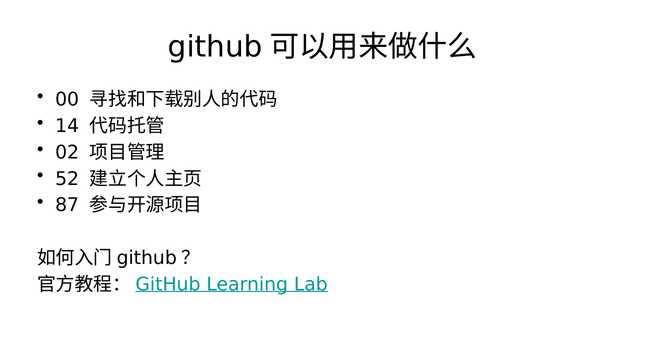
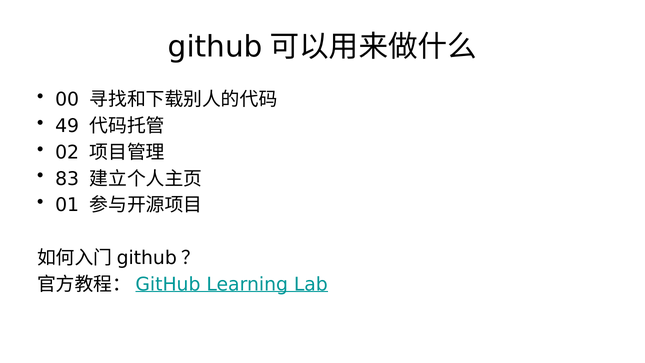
14: 14 -> 49
52: 52 -> 83
87: 87 -> 01
